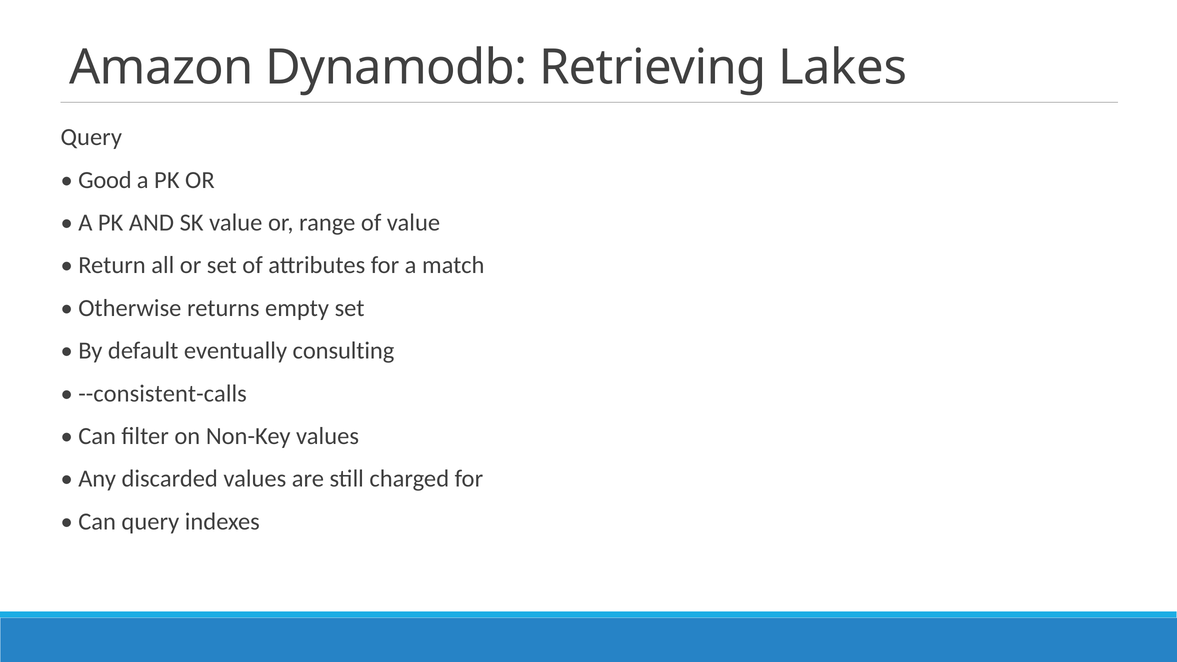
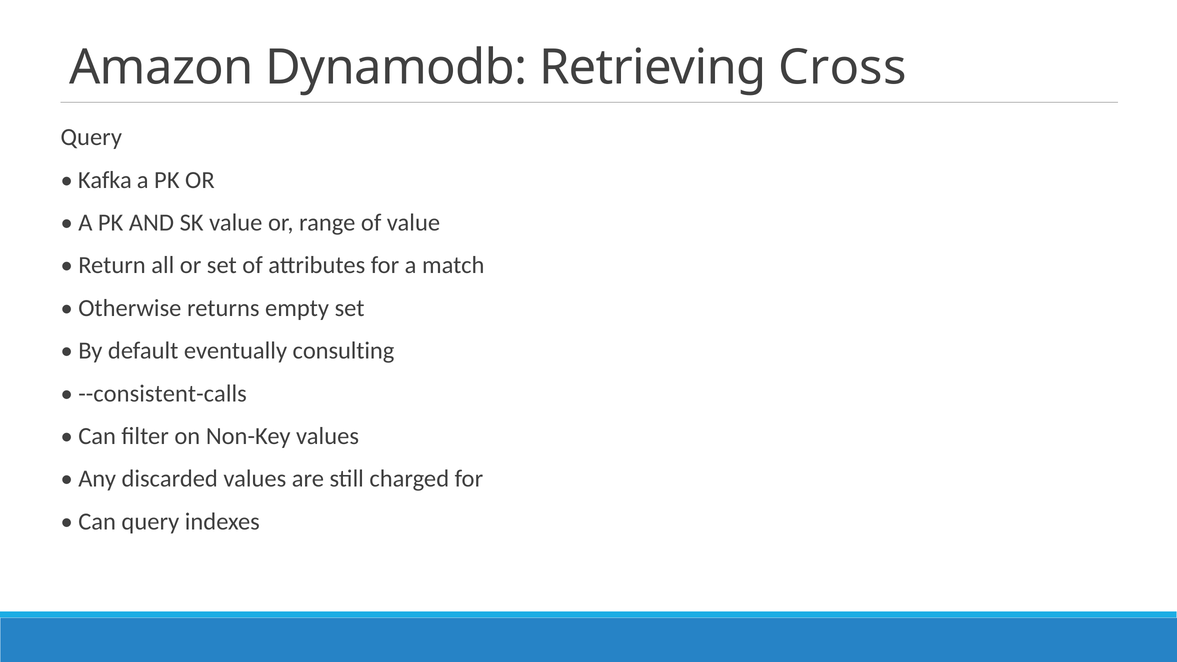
Lakes: Lakes -> Cross
Good: Good -> Kafka
